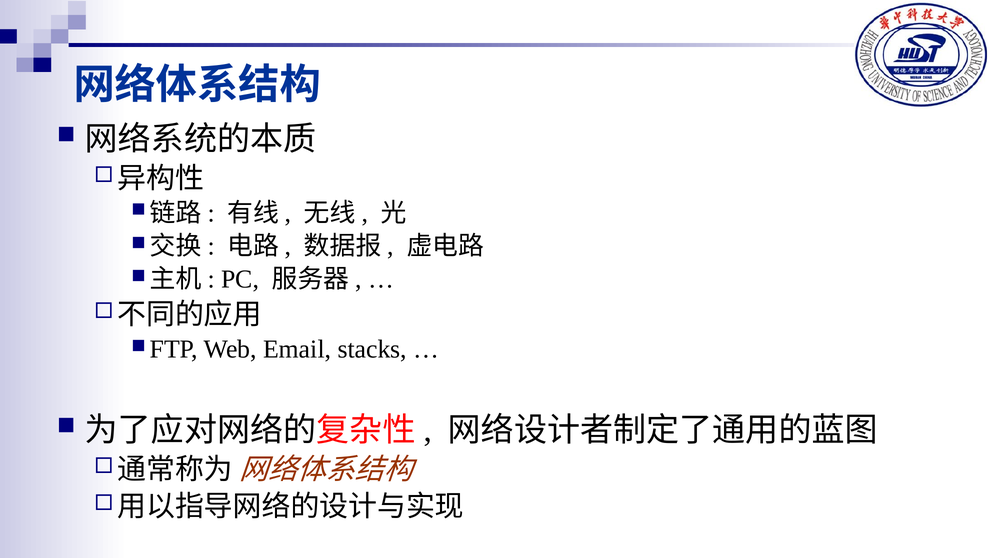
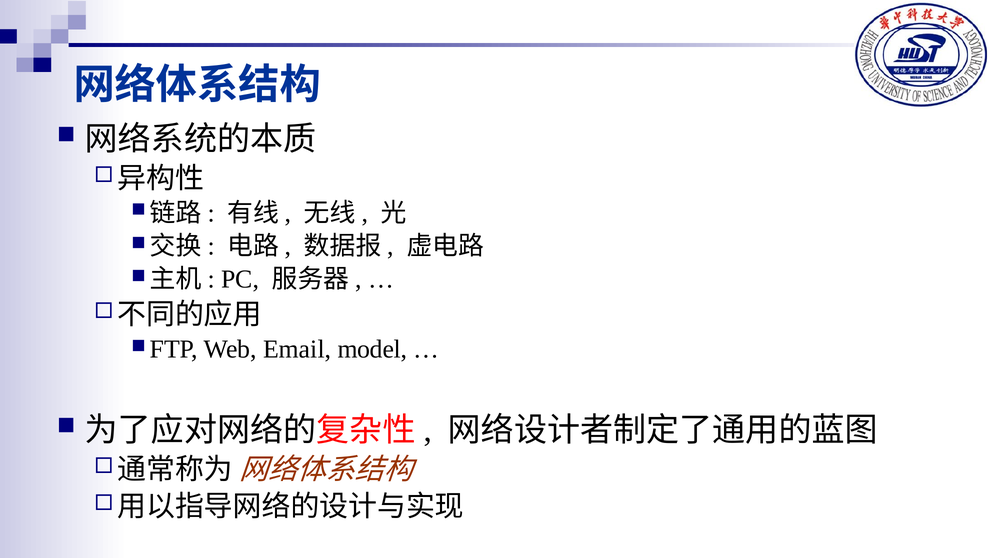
stacks: stacks -> model
